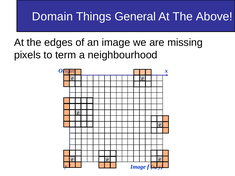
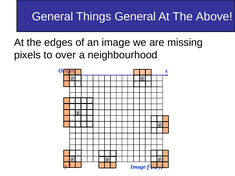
Domain at (52, 17): Domain -> General
term: term -> over
